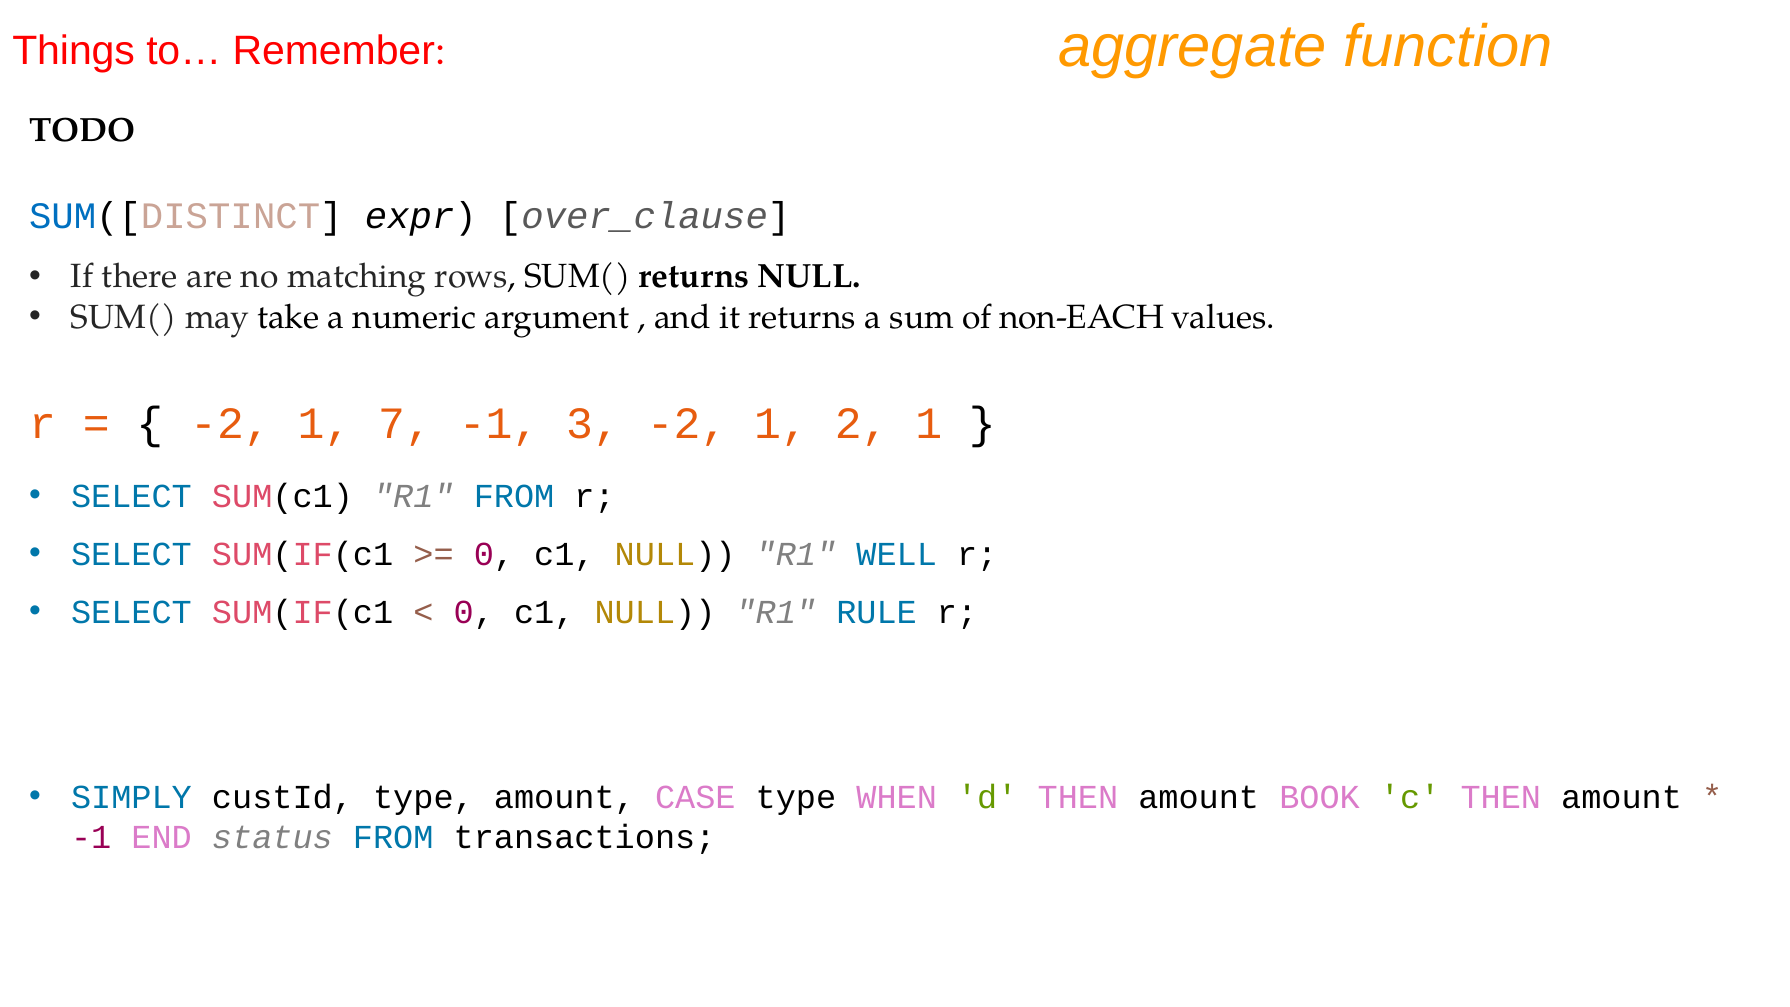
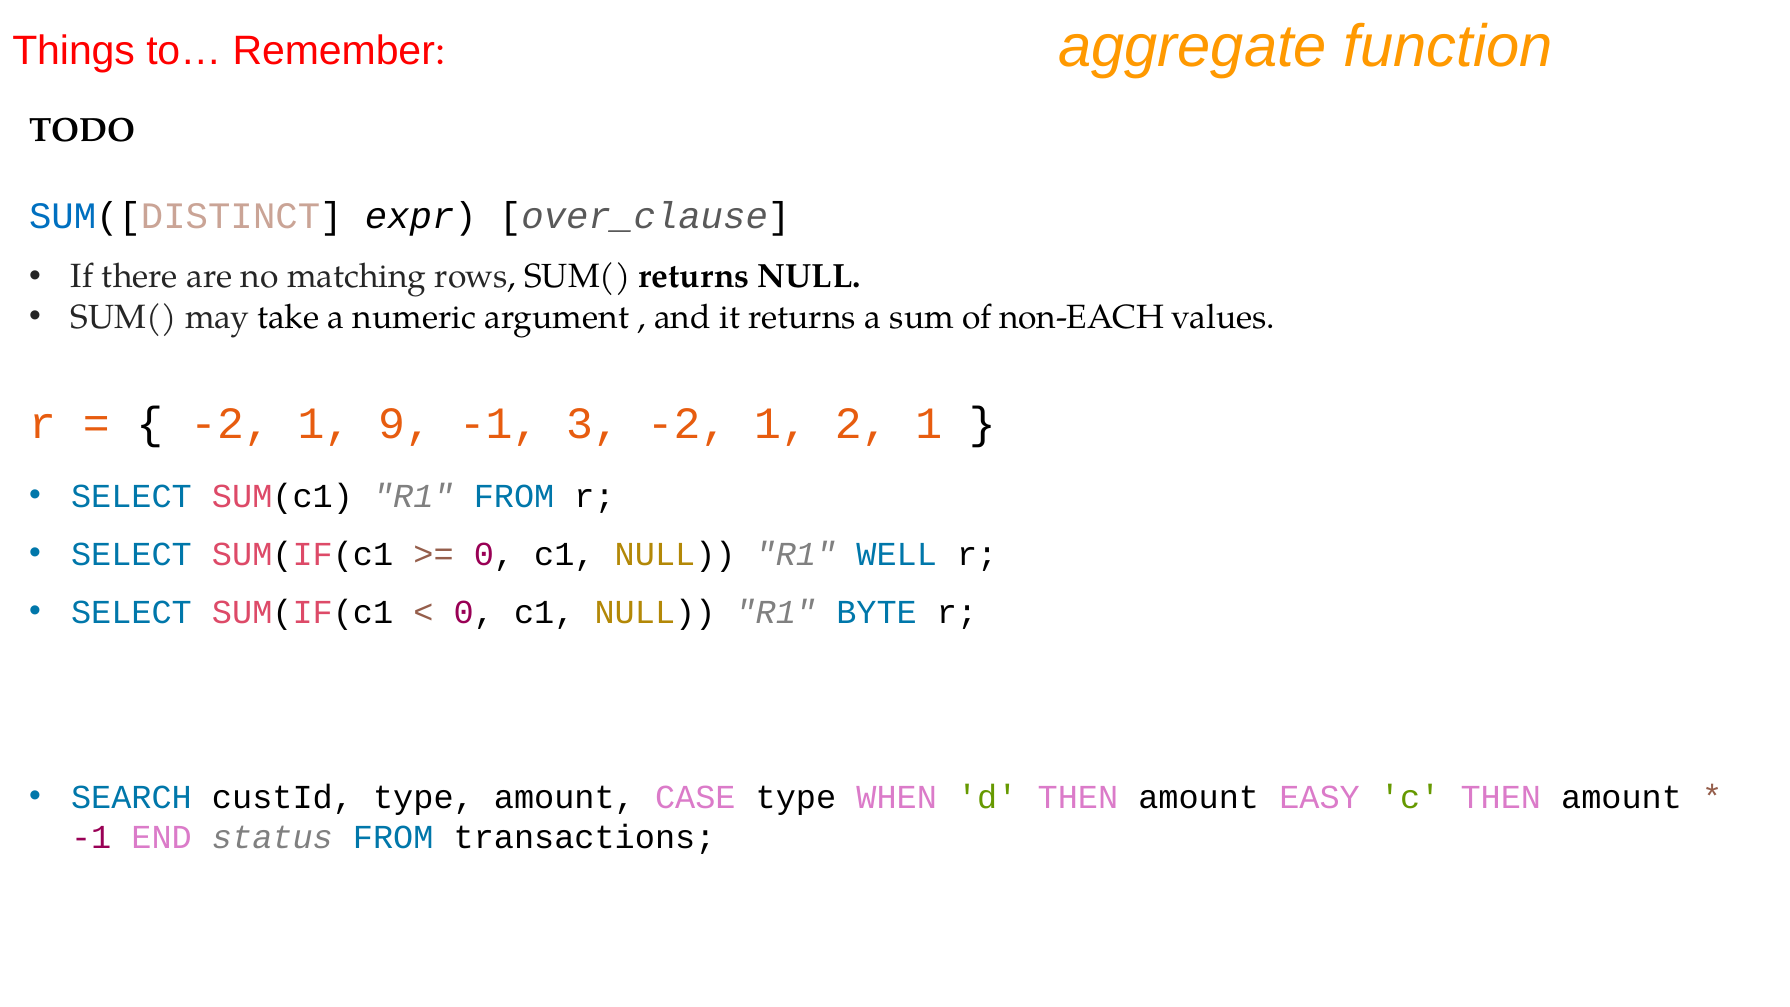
7: 7 -> 9
RULE: RULE -> BYTE
SIMPLY: SIMPLY -> SEARCH
BOOK: BOOK -> EASY
